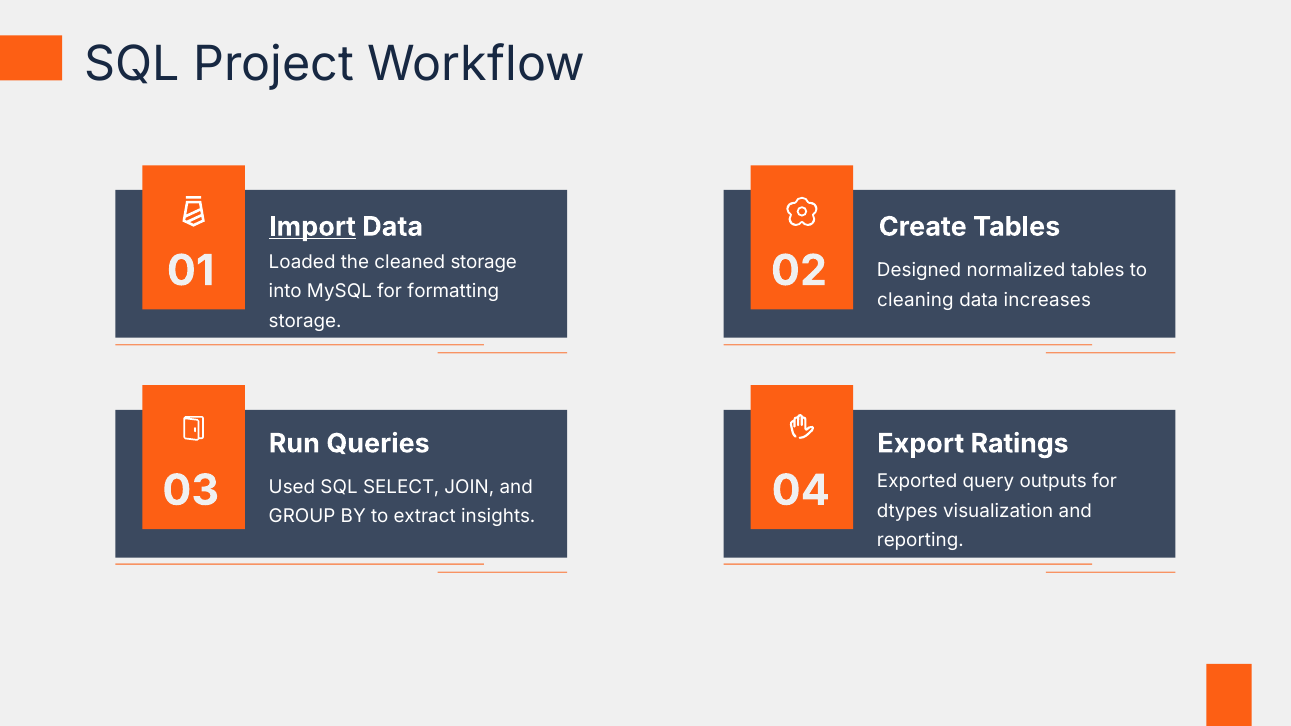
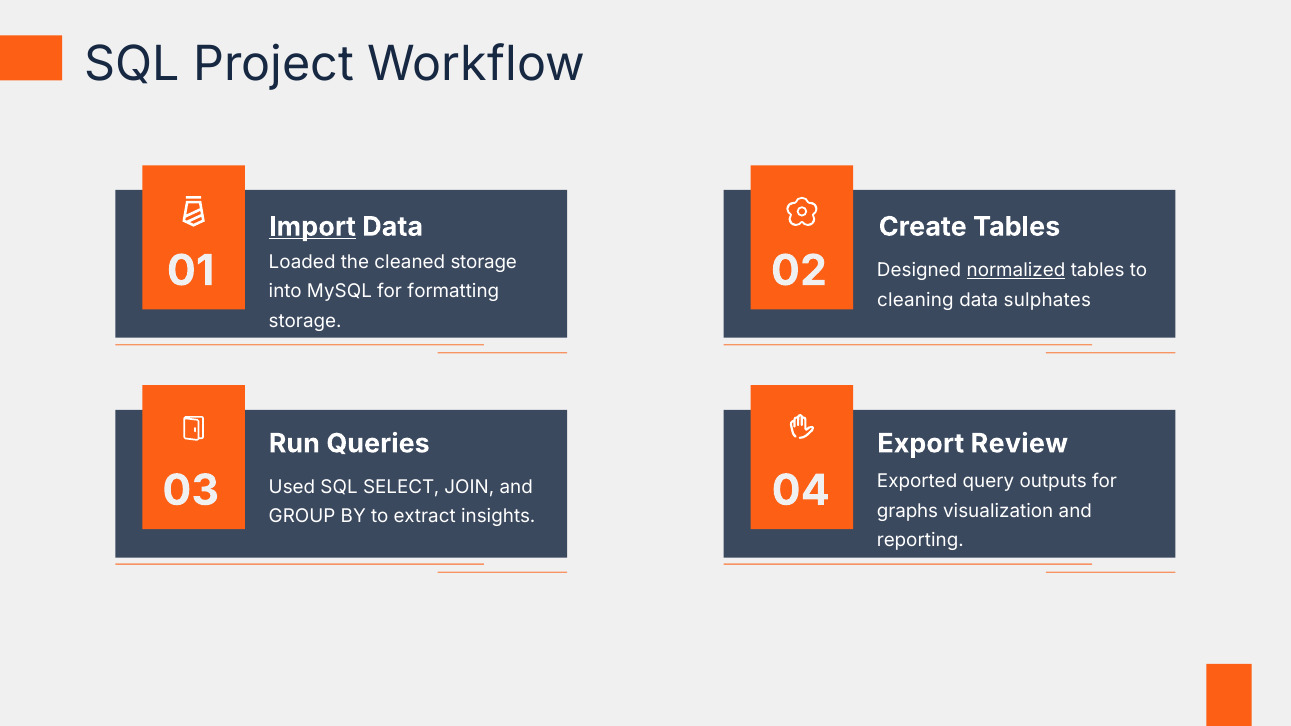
normalized underline: none -> present
increases: increases -> sulphates
Ratings: Ratings -> Review
dtypes: dtypes -> graphs
